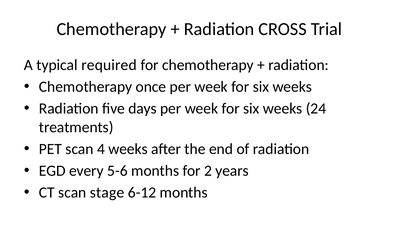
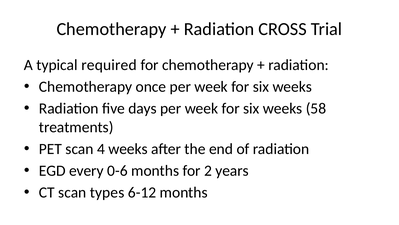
24: 24 -> 58
5-6: 5-6 -> 0-6
stage: stage -> types
